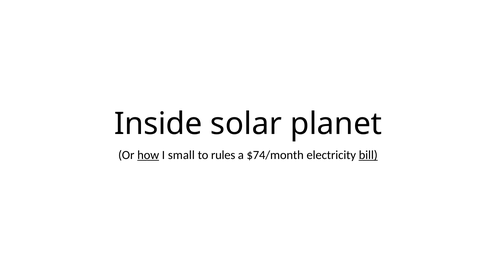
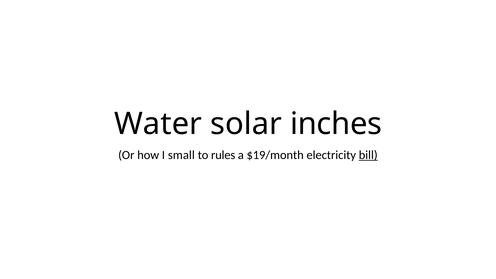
Inside: Inside -> Water
planet: planet -> inches
how underline: present -> none
$74/month: $74/month -> $19/month
